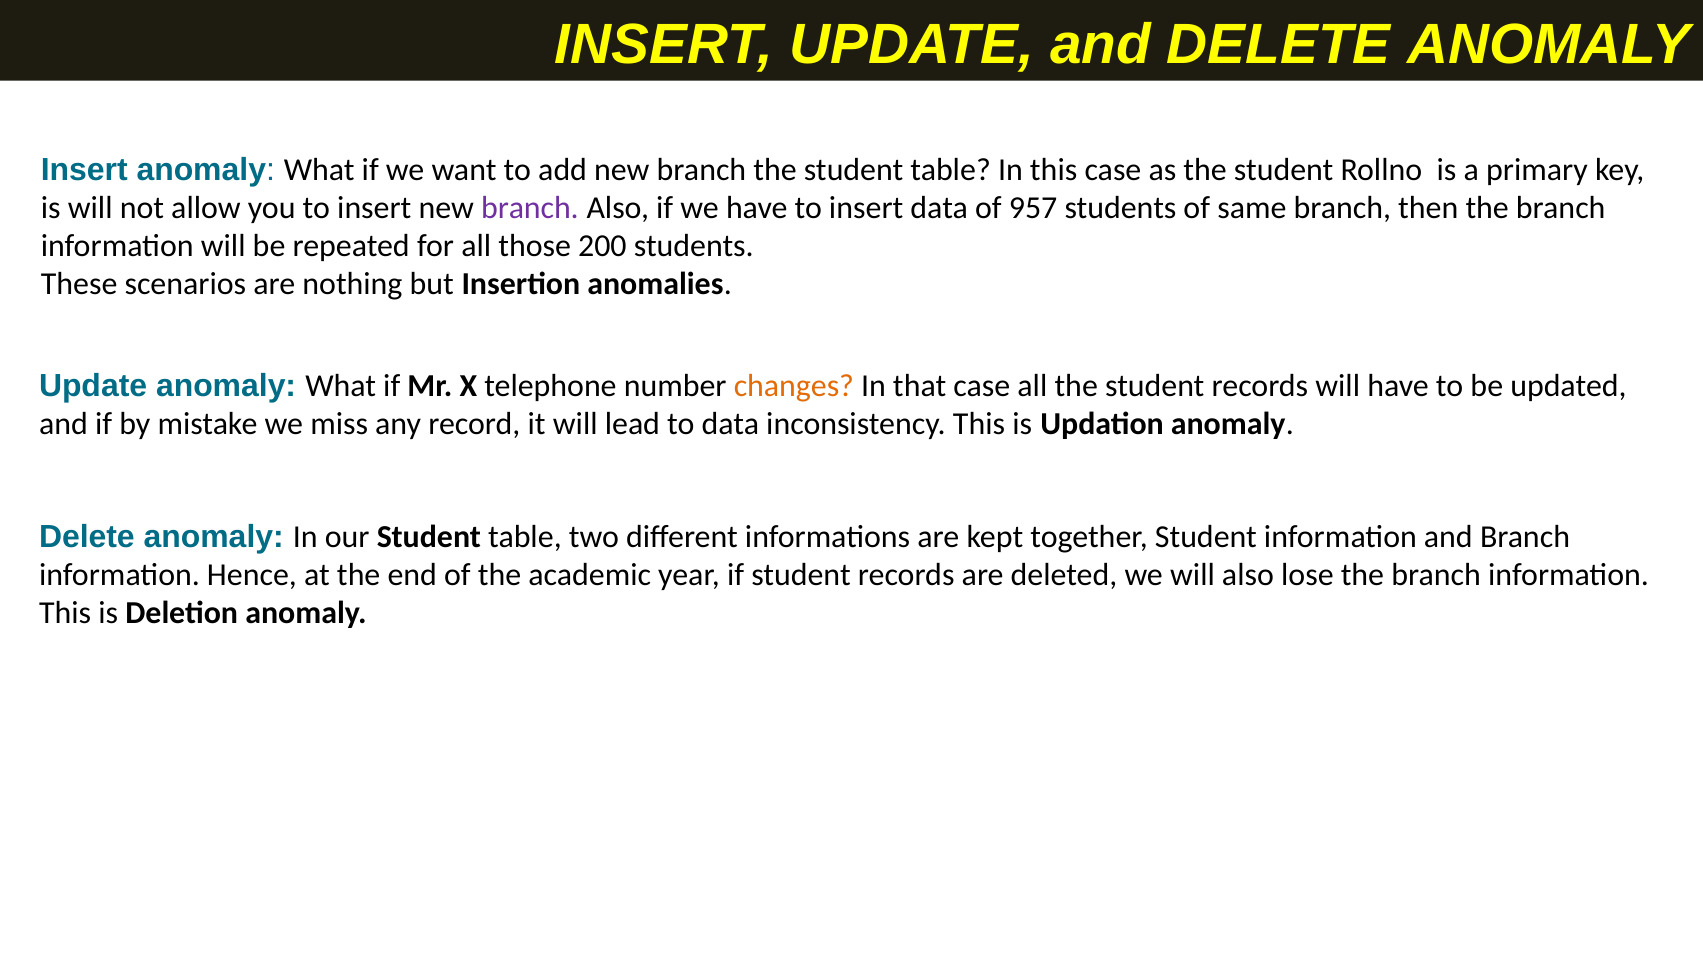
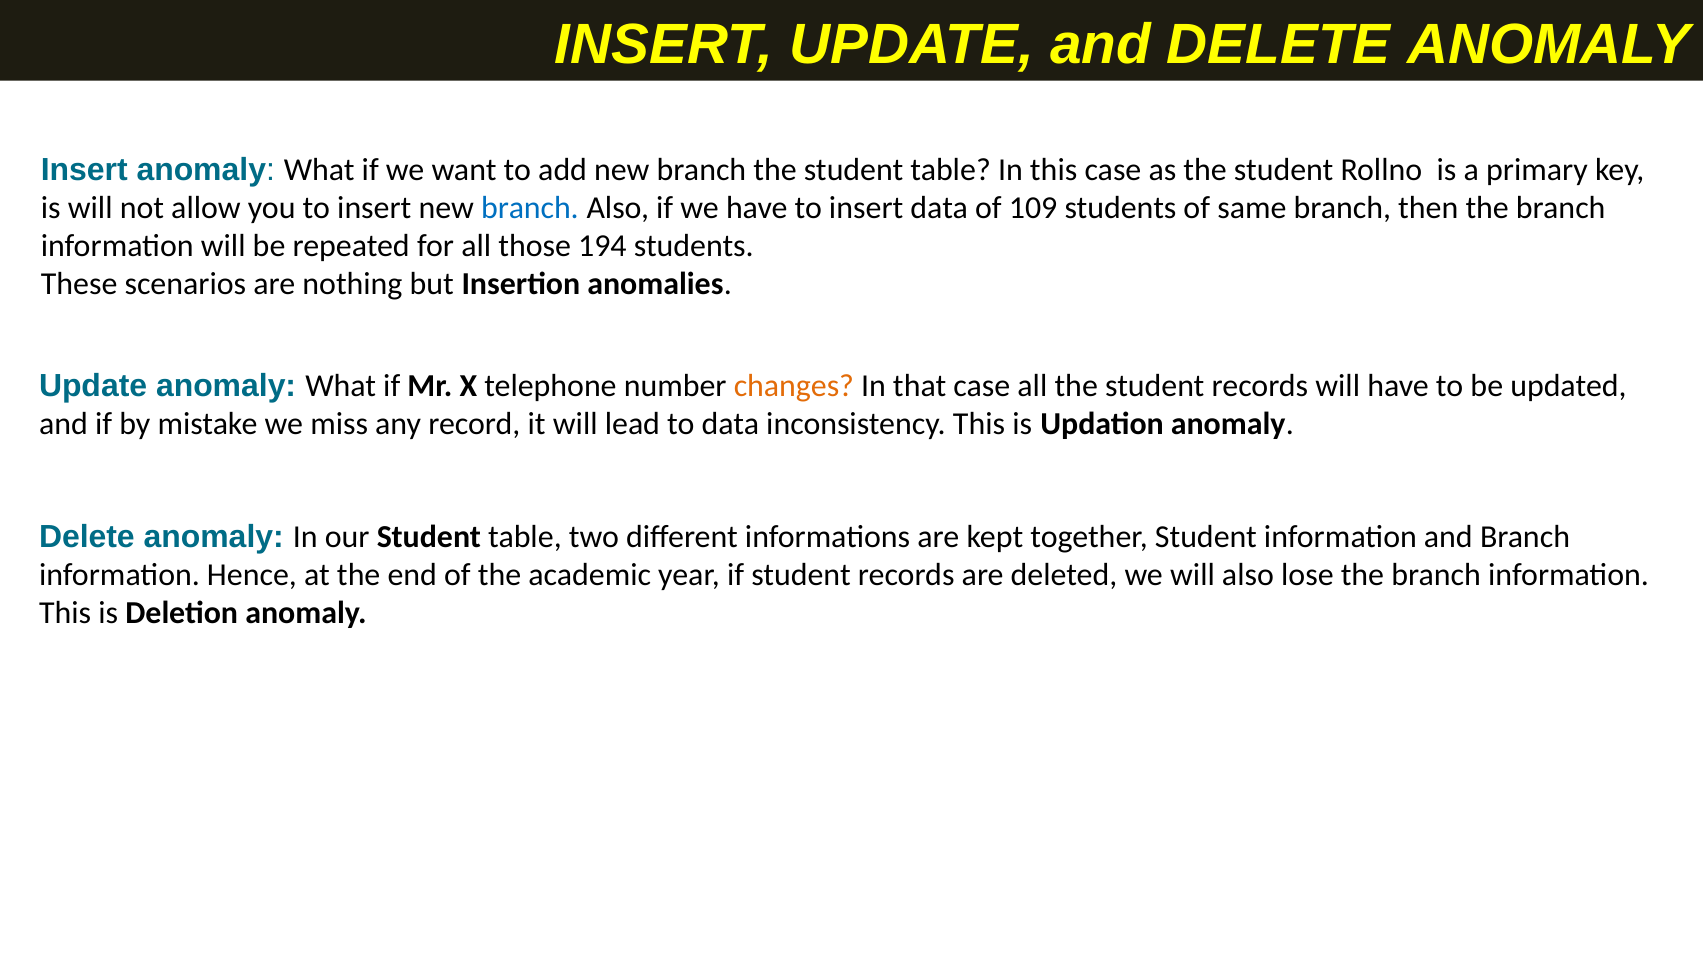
branch at (530, 208) colour: purple -> blue
957: 957 -> 109
200: 200 -> 194
